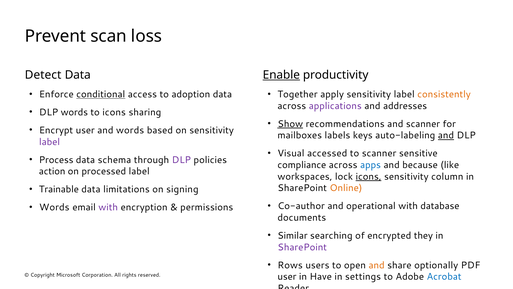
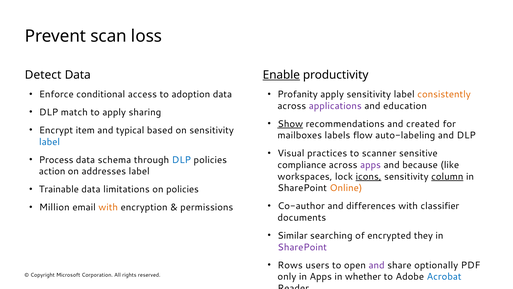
conditional underline: present -> none
Together: Together -> Profanity
addresses: addresses -> education
DLP words: words -> match
to icons: icons -> apply
and scanner: scanner -> created
Encrypt user: user -> item
and words: words -> typical
keys: keys -> flow
and at (446, 135) underline: present -> none
label at (50, 142) colour: purple -> blue
accessed: accessed -> practices
DLP at (181, 160) colour: purple -> blue
apps at (371, 165) colour: blue -> purple
processed: processed -> addresses
column underline: none -> present
on signing: signing -> policies
operational: operational -> differences
database: database -> classifier
Words at (54, 207): Words -> Million
with at (108, 207) colour: purple -> orange
and at (377, 265) colour: orange -> purple
user at (287, 276): user -> only
in Have: Have -> Apps
settings: settings -> whether
